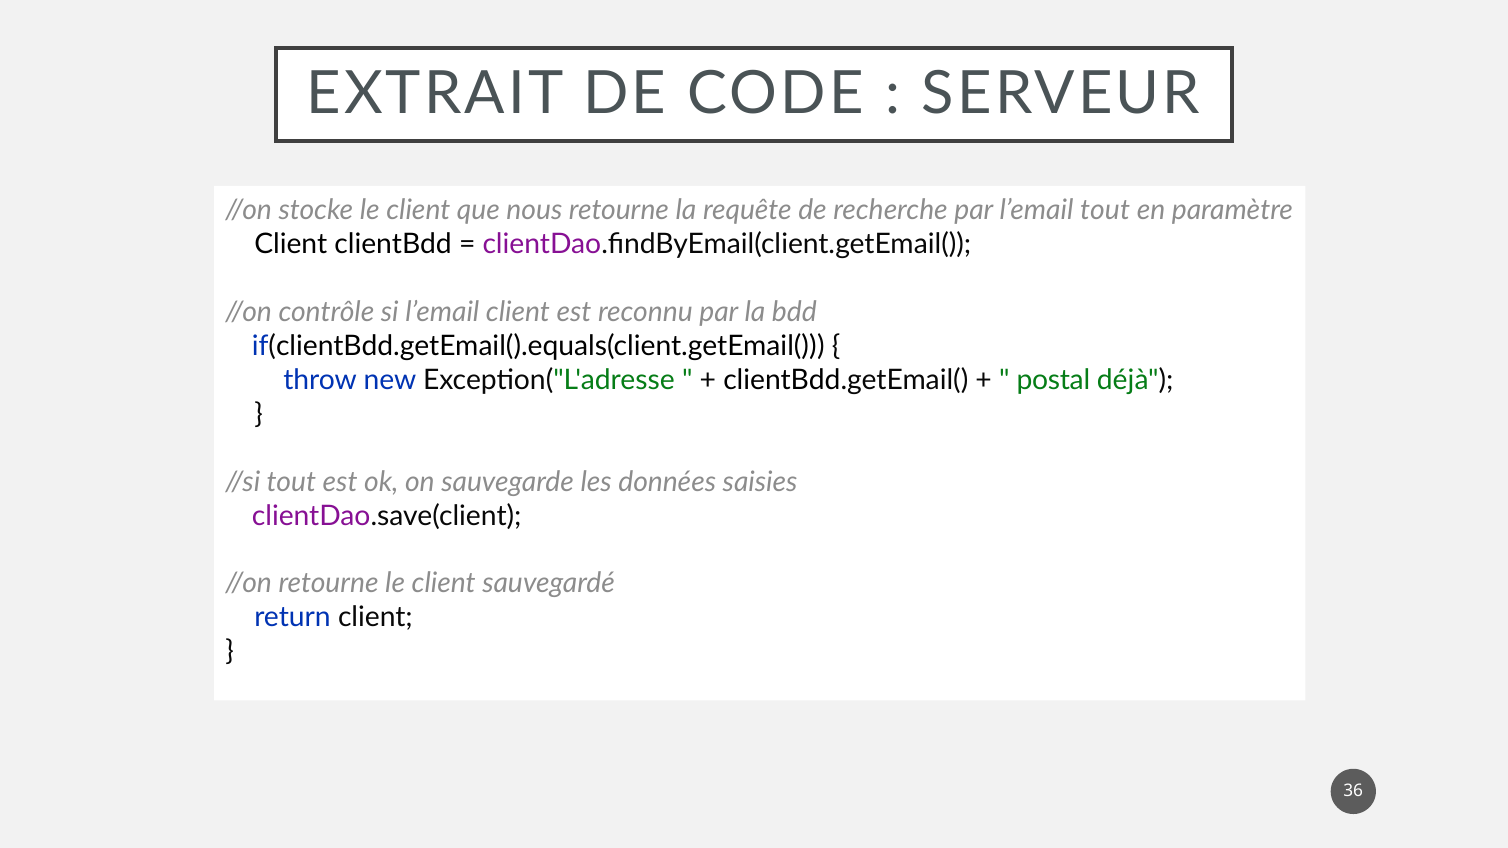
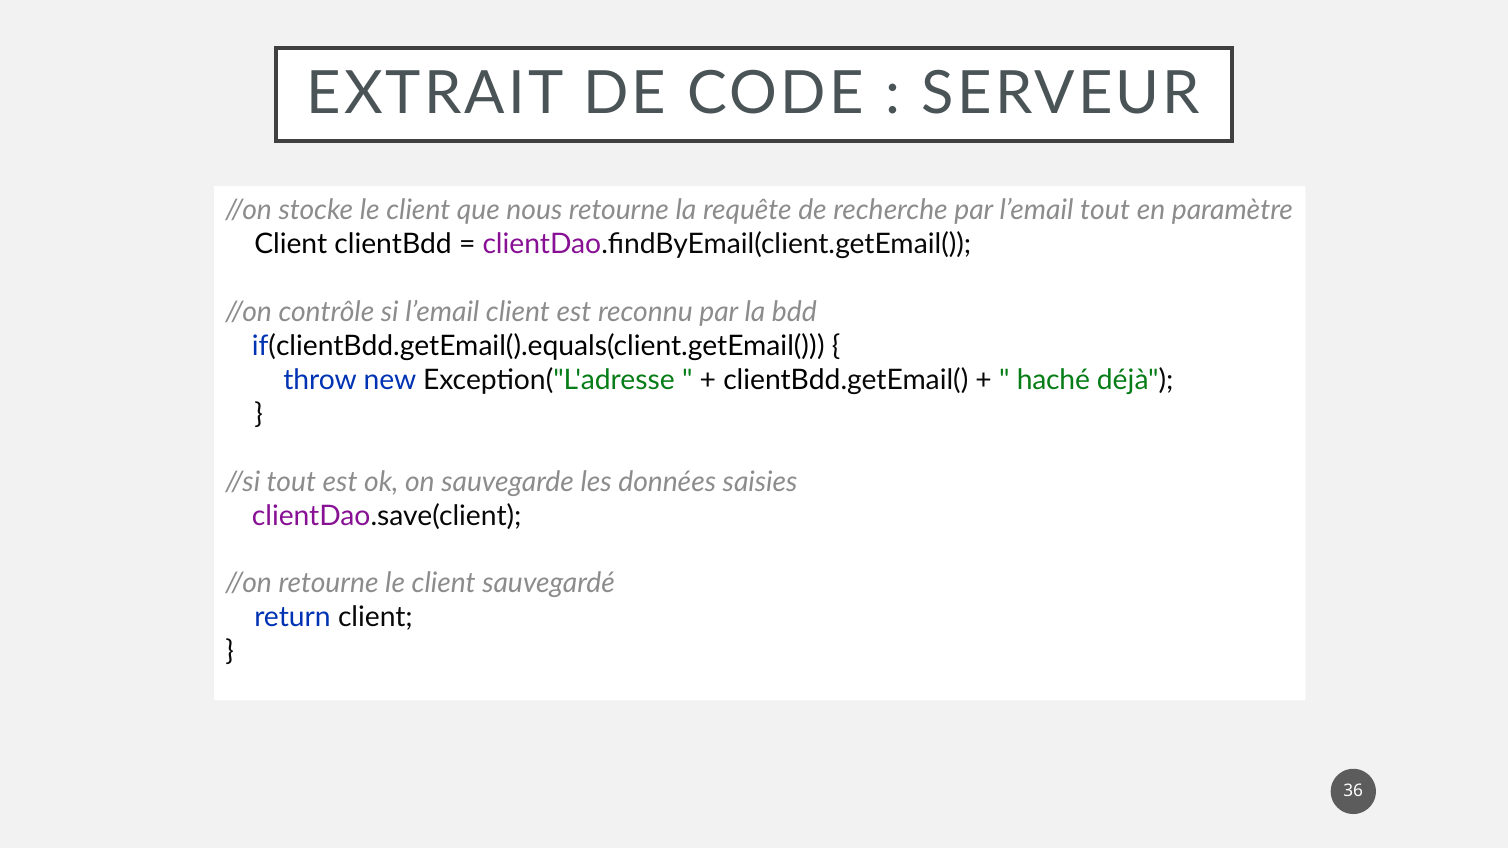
postal: postal -> haché
